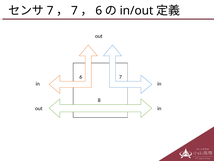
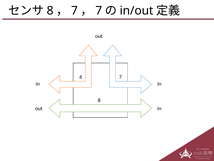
7 at (50, 11): 7 -> 8
6 at (99, 11): 6 -> 7
